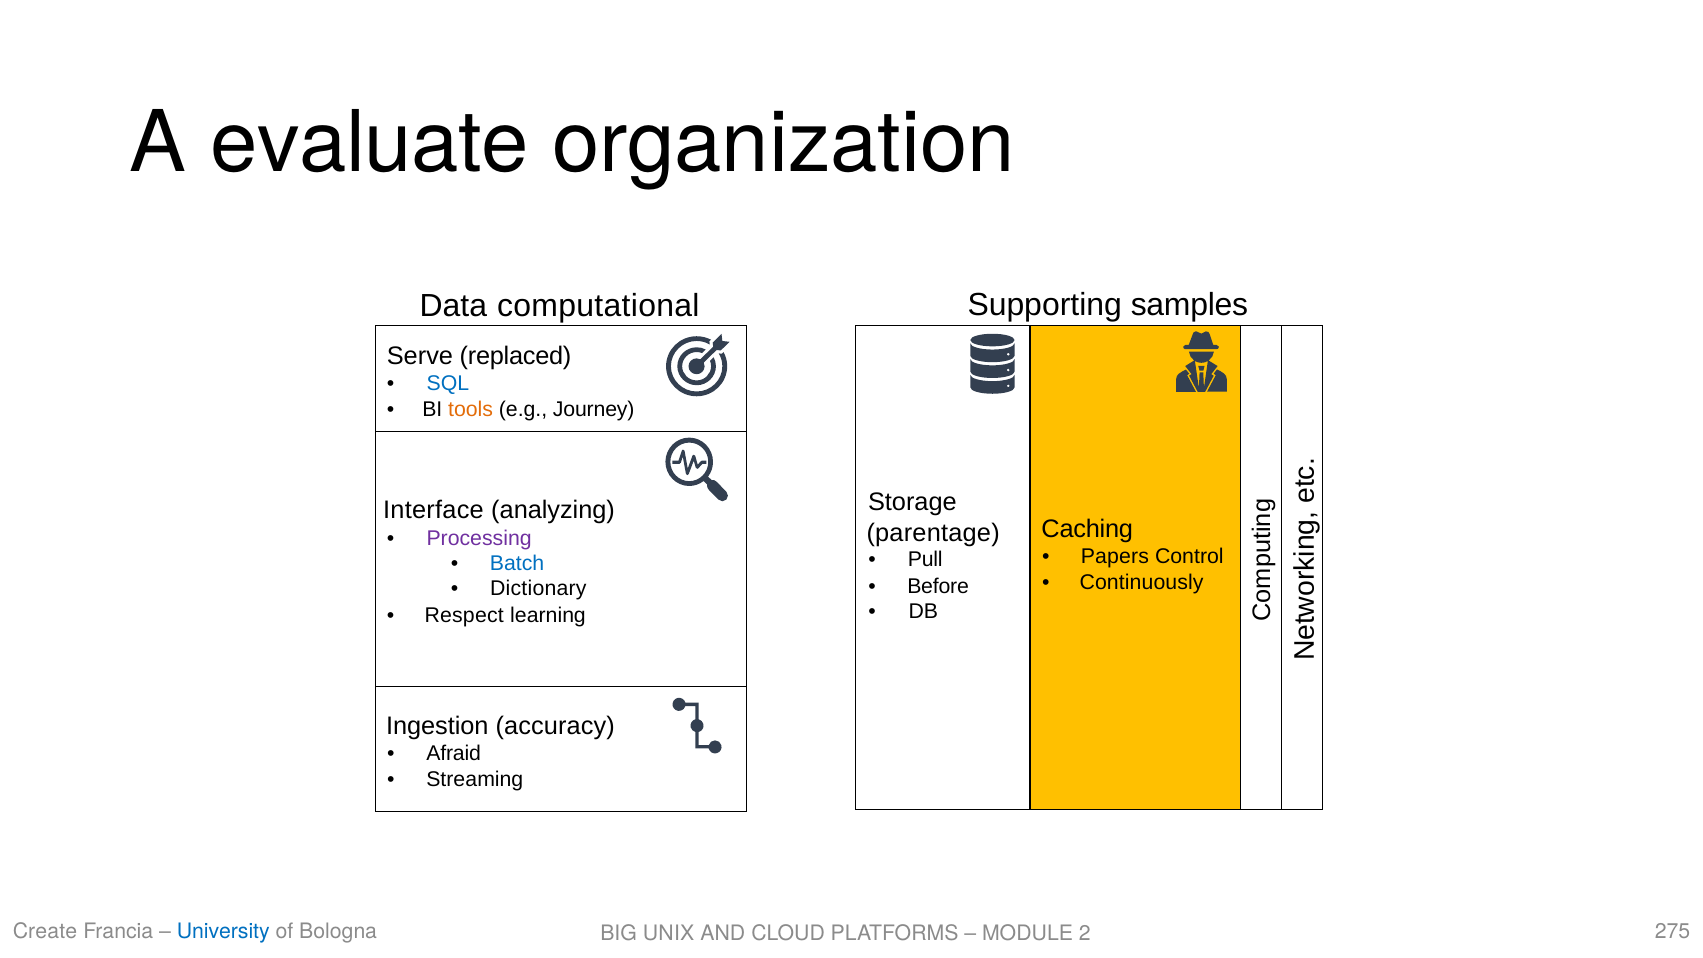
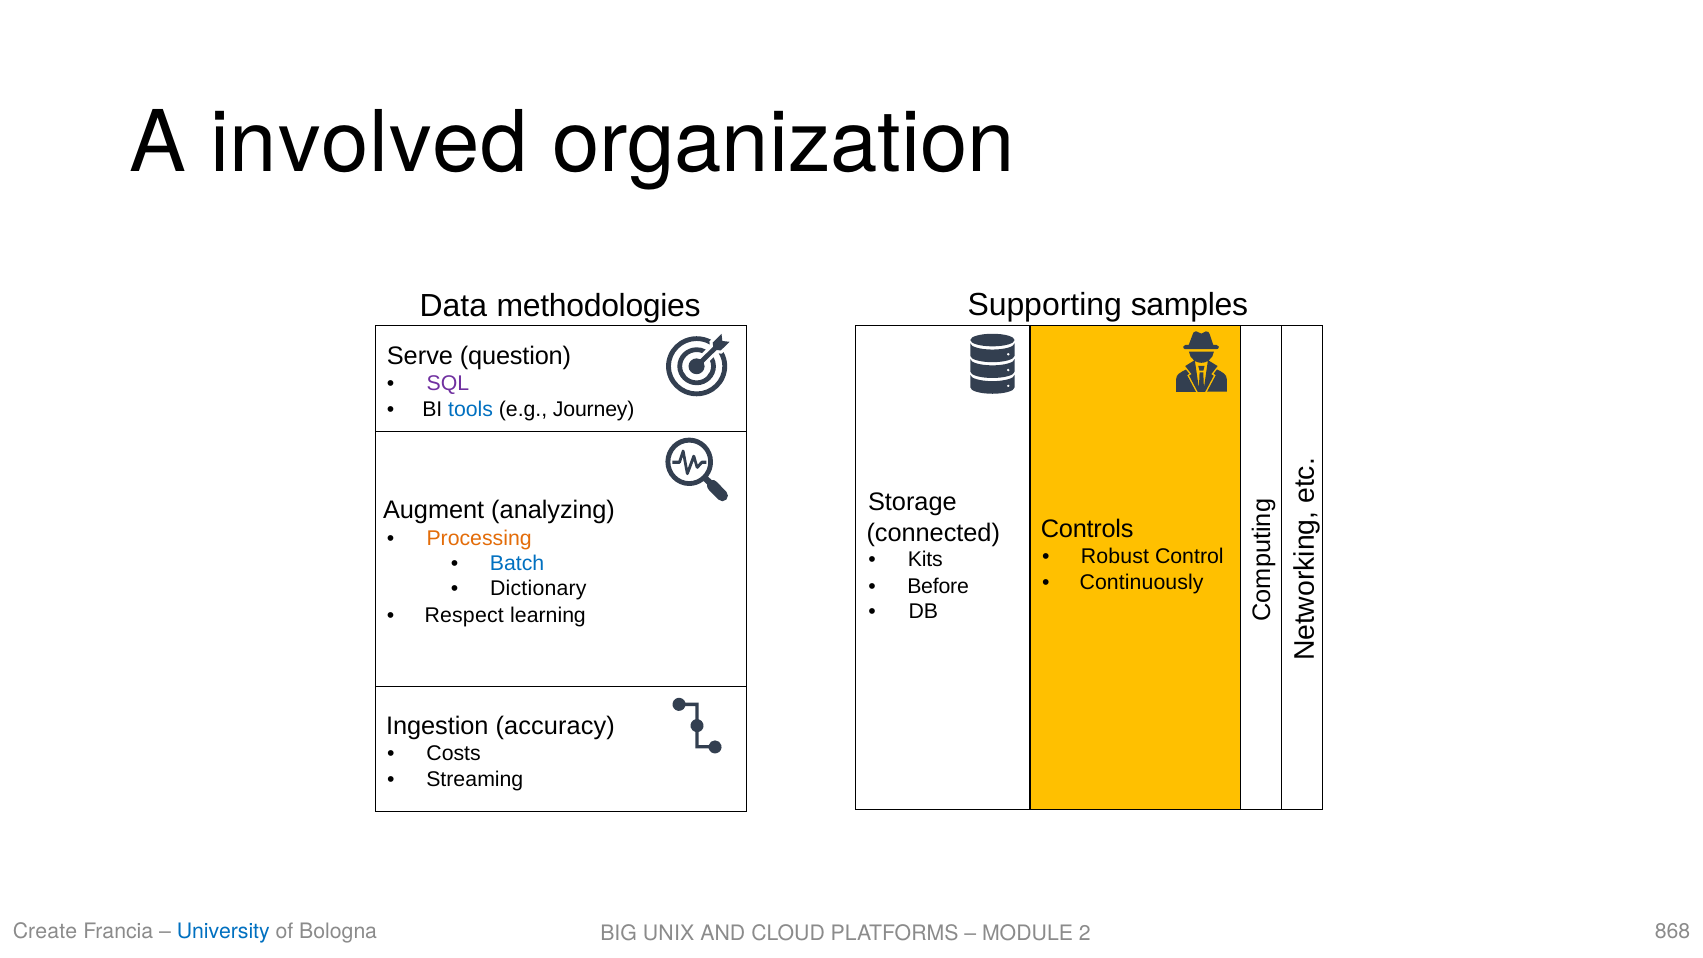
evaluate: evaluate -> involved
computational: computational -> methodologies
replaced: replaced -> question
SQL colour: blue -> purple
tools colour: orange -> blue
Interface: Interface -> Augment
Caching: Caching -> Controls
parentage: parentage -> connected
Processing colour: purple -> orange
Papers: Papers -> Robust
Pull: Pull -> Kits
Afraid: Afraid -> Costs
275: 275 -> 868
